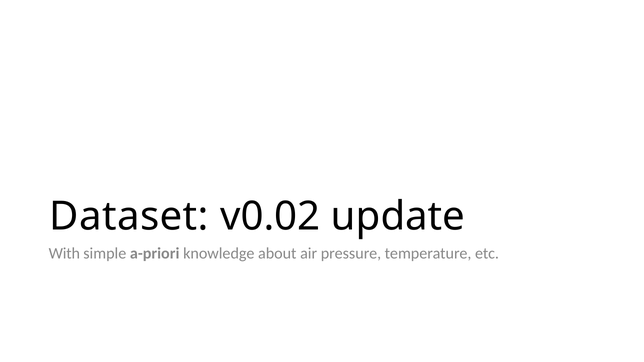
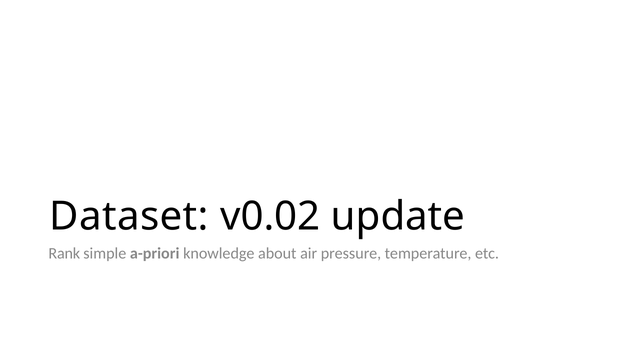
With: With -> Rank
